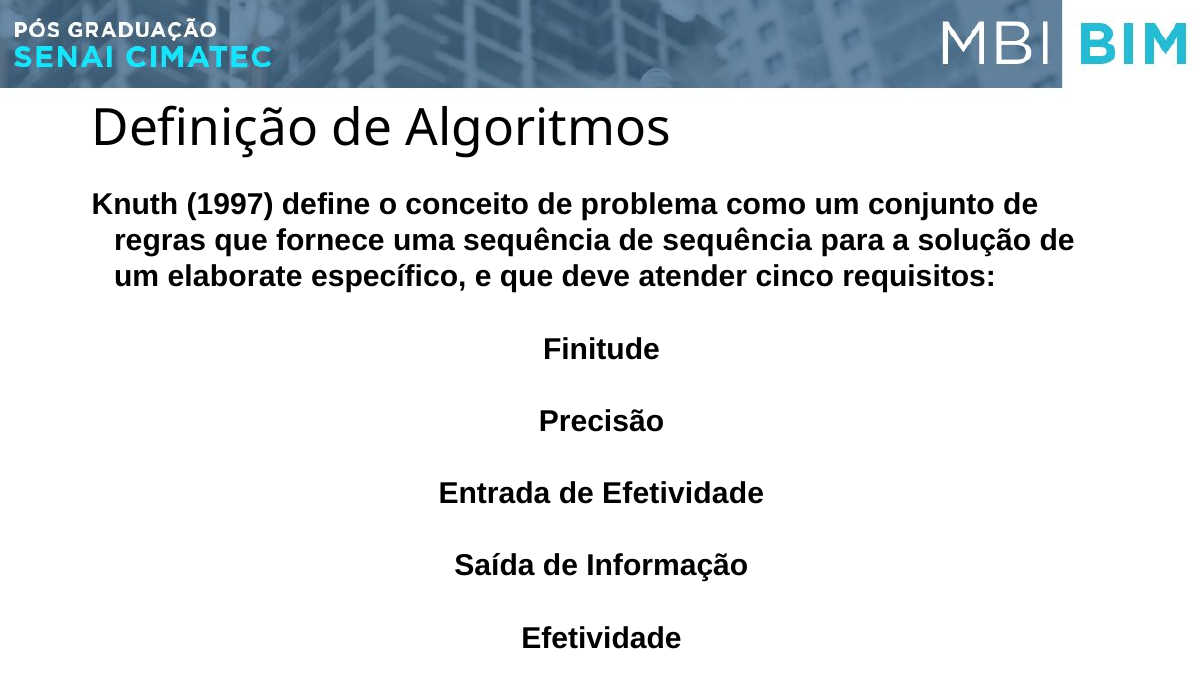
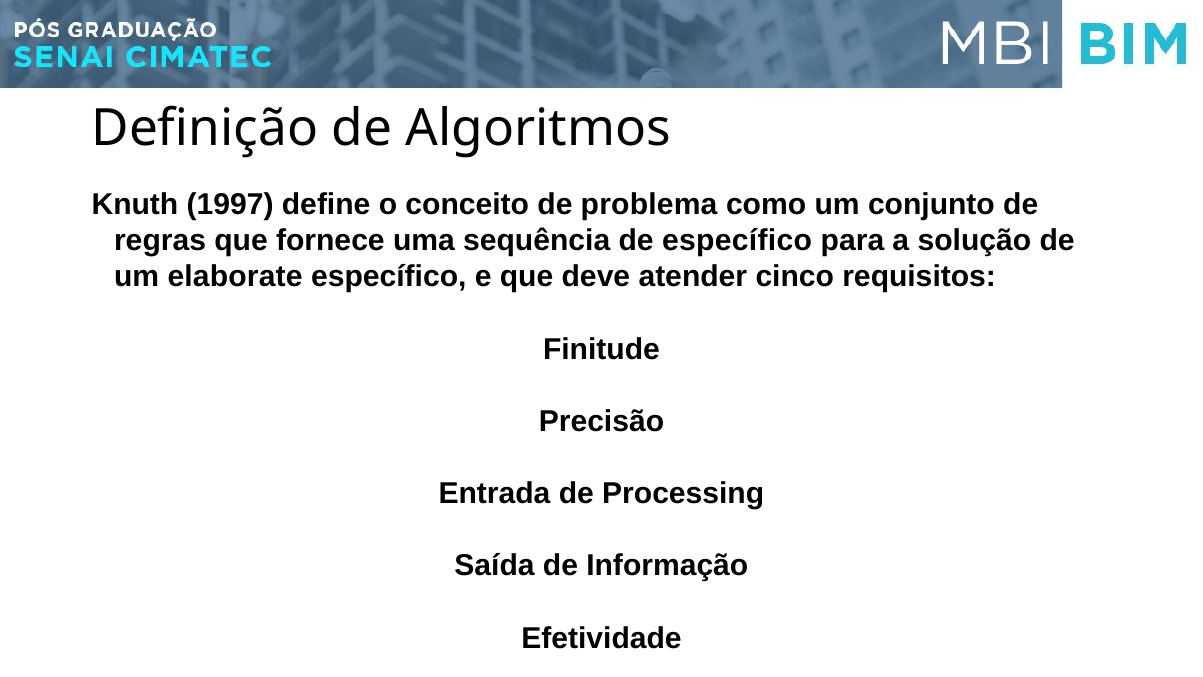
de sequência: sequência -> específico
de Efetividade: Efetividade -> Processing
